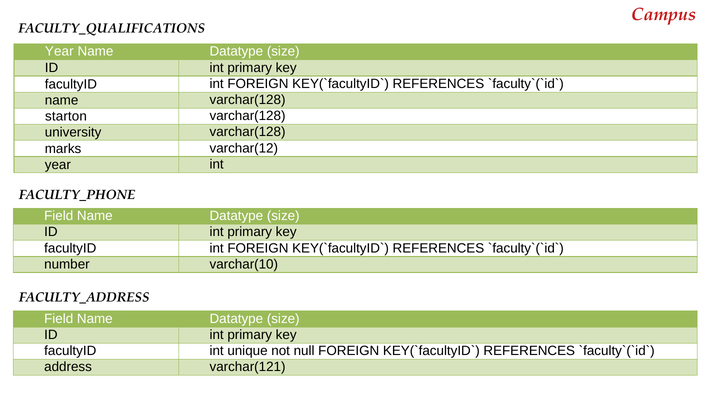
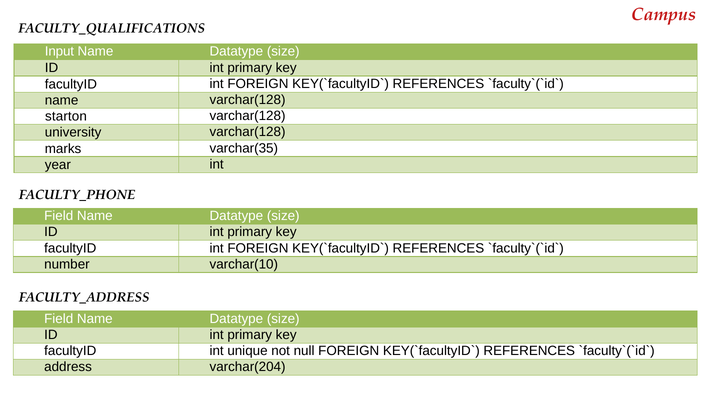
Year at (59, 52): Year -> Input
varchar(12: varchar(12 -> varchar(35
varchar(121: varchar(121 -> varchar(204
